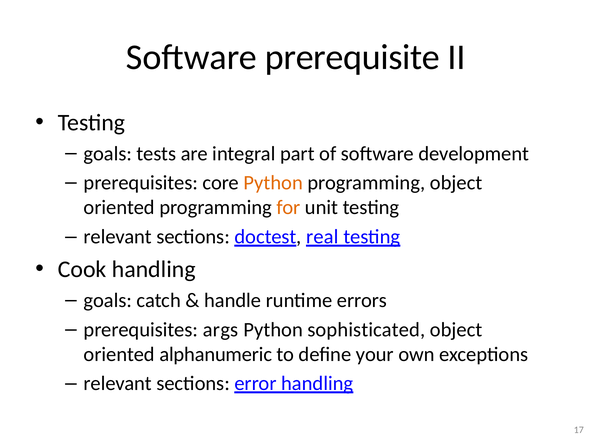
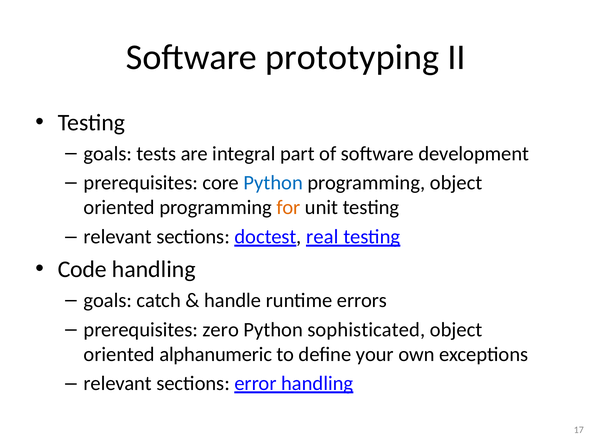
prerequisite: prerequisite -> prototyping
Python at (273, 183) colour: orange -> blue
Cook: Cook -> Code
args: args -> zero
